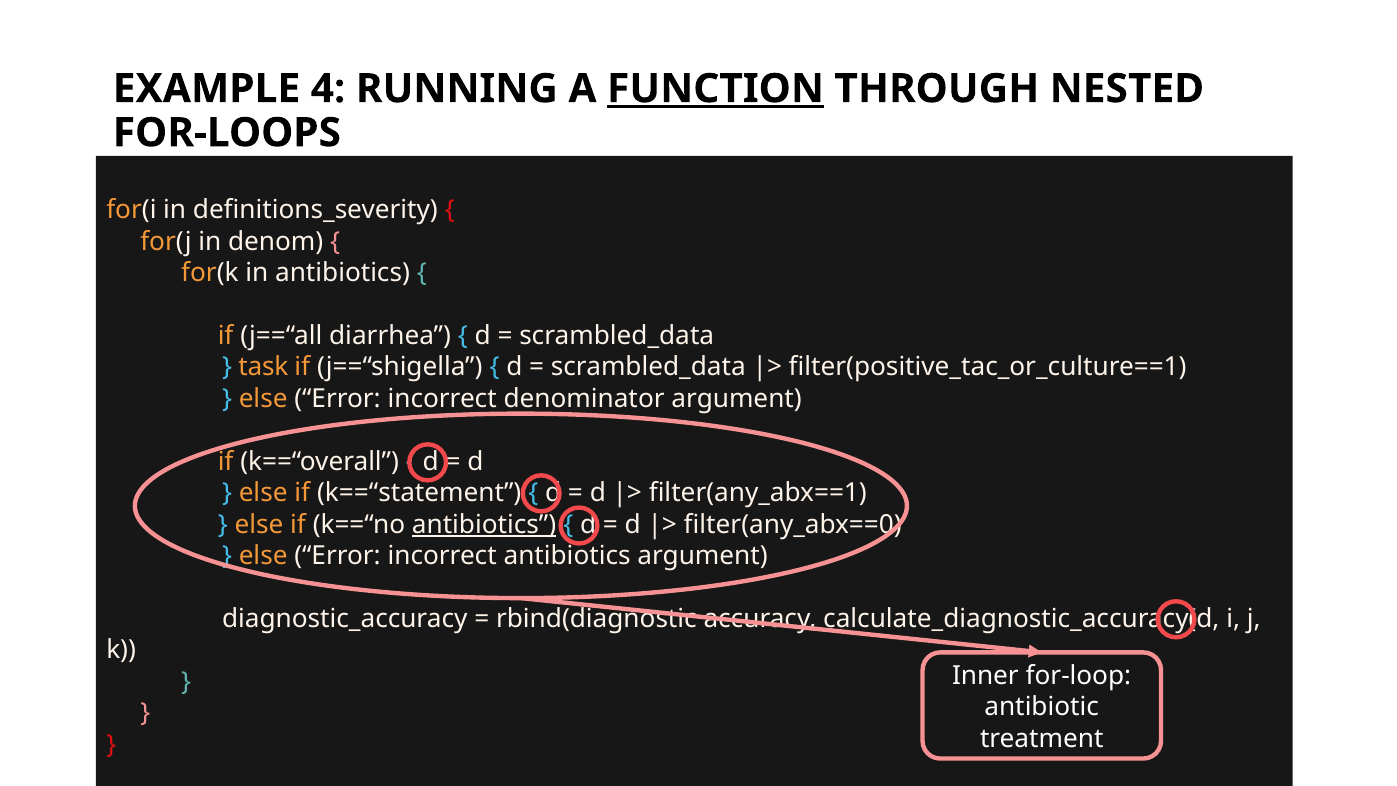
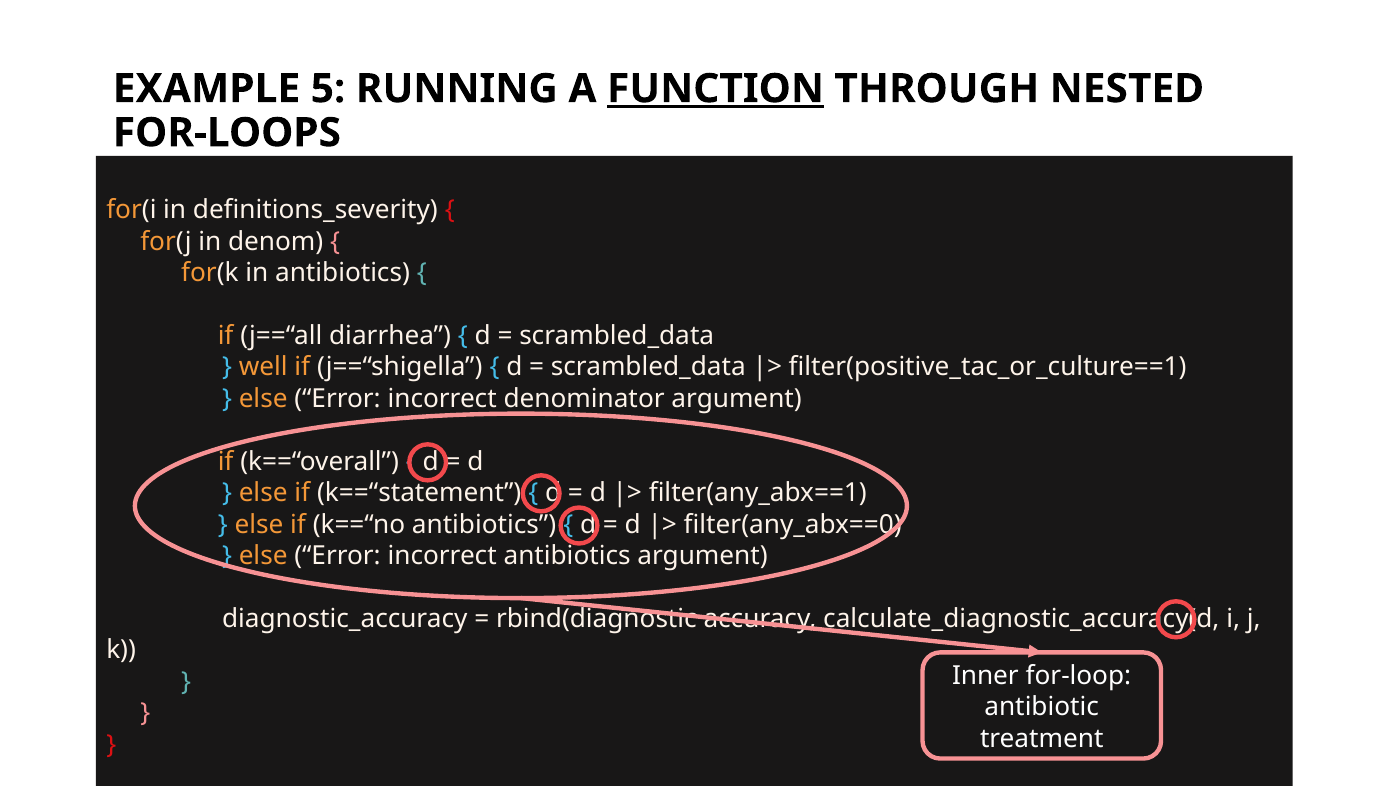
4: 4 -> 5
task: task -> well
antibiotics at (484, 524) underline: present -> none
